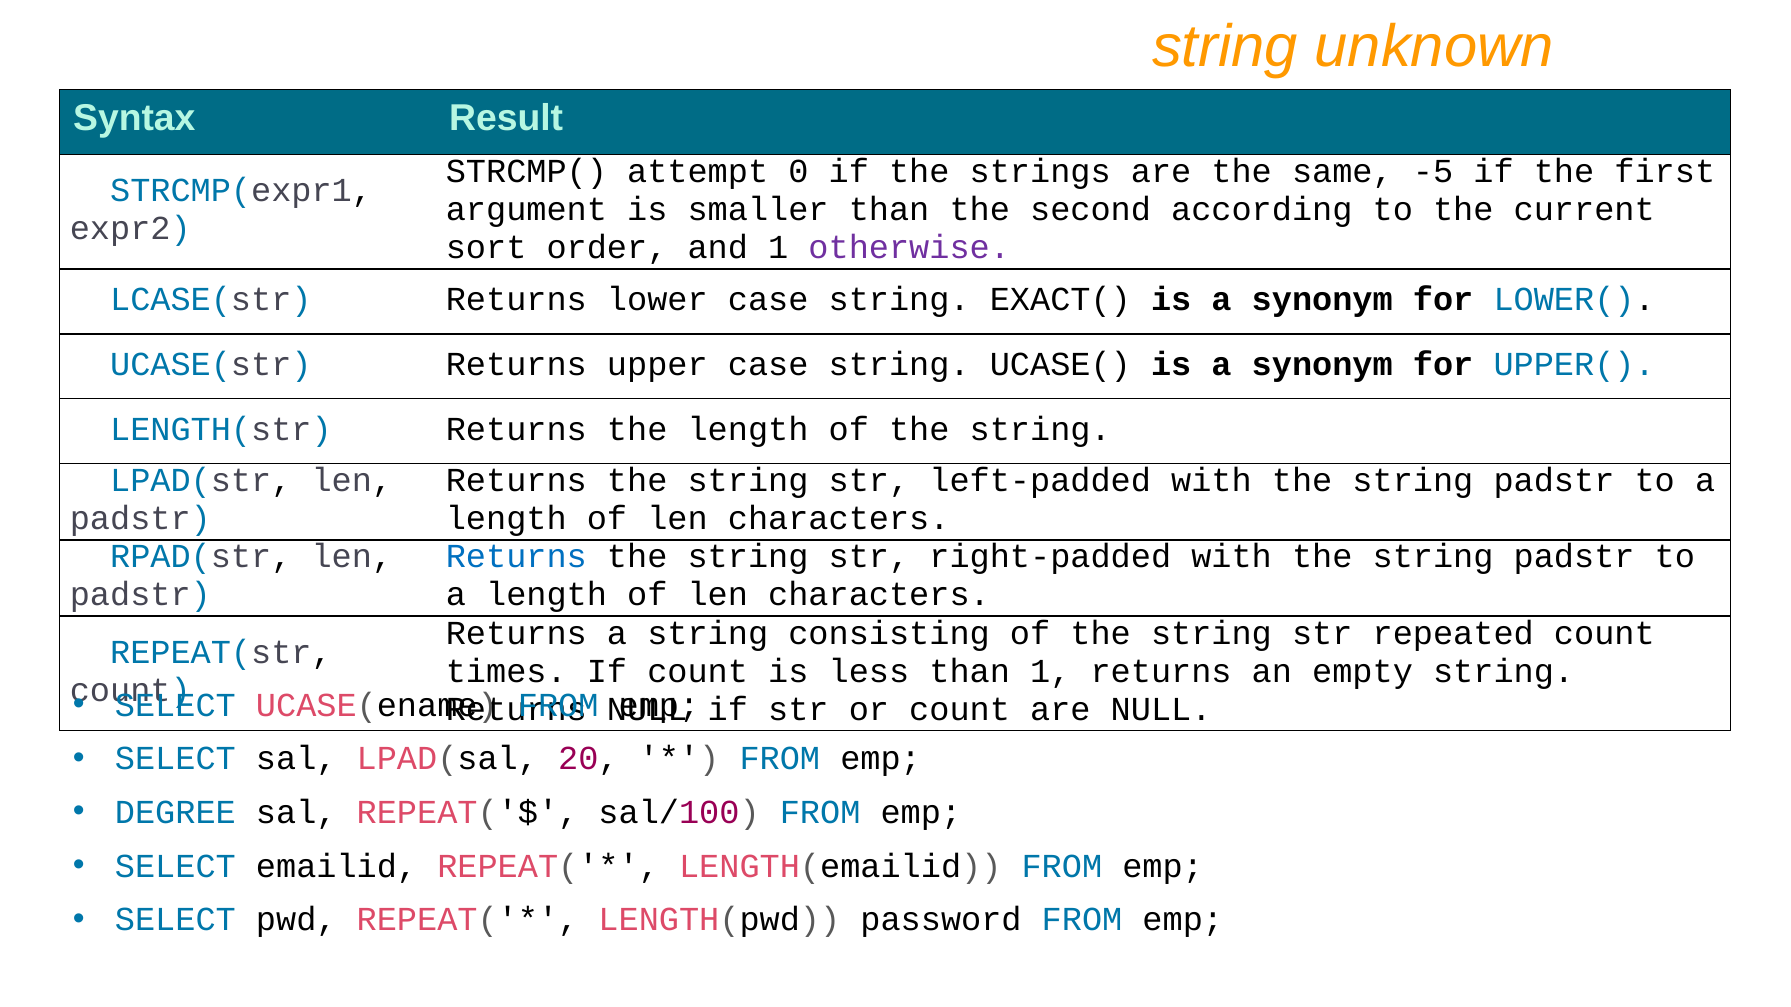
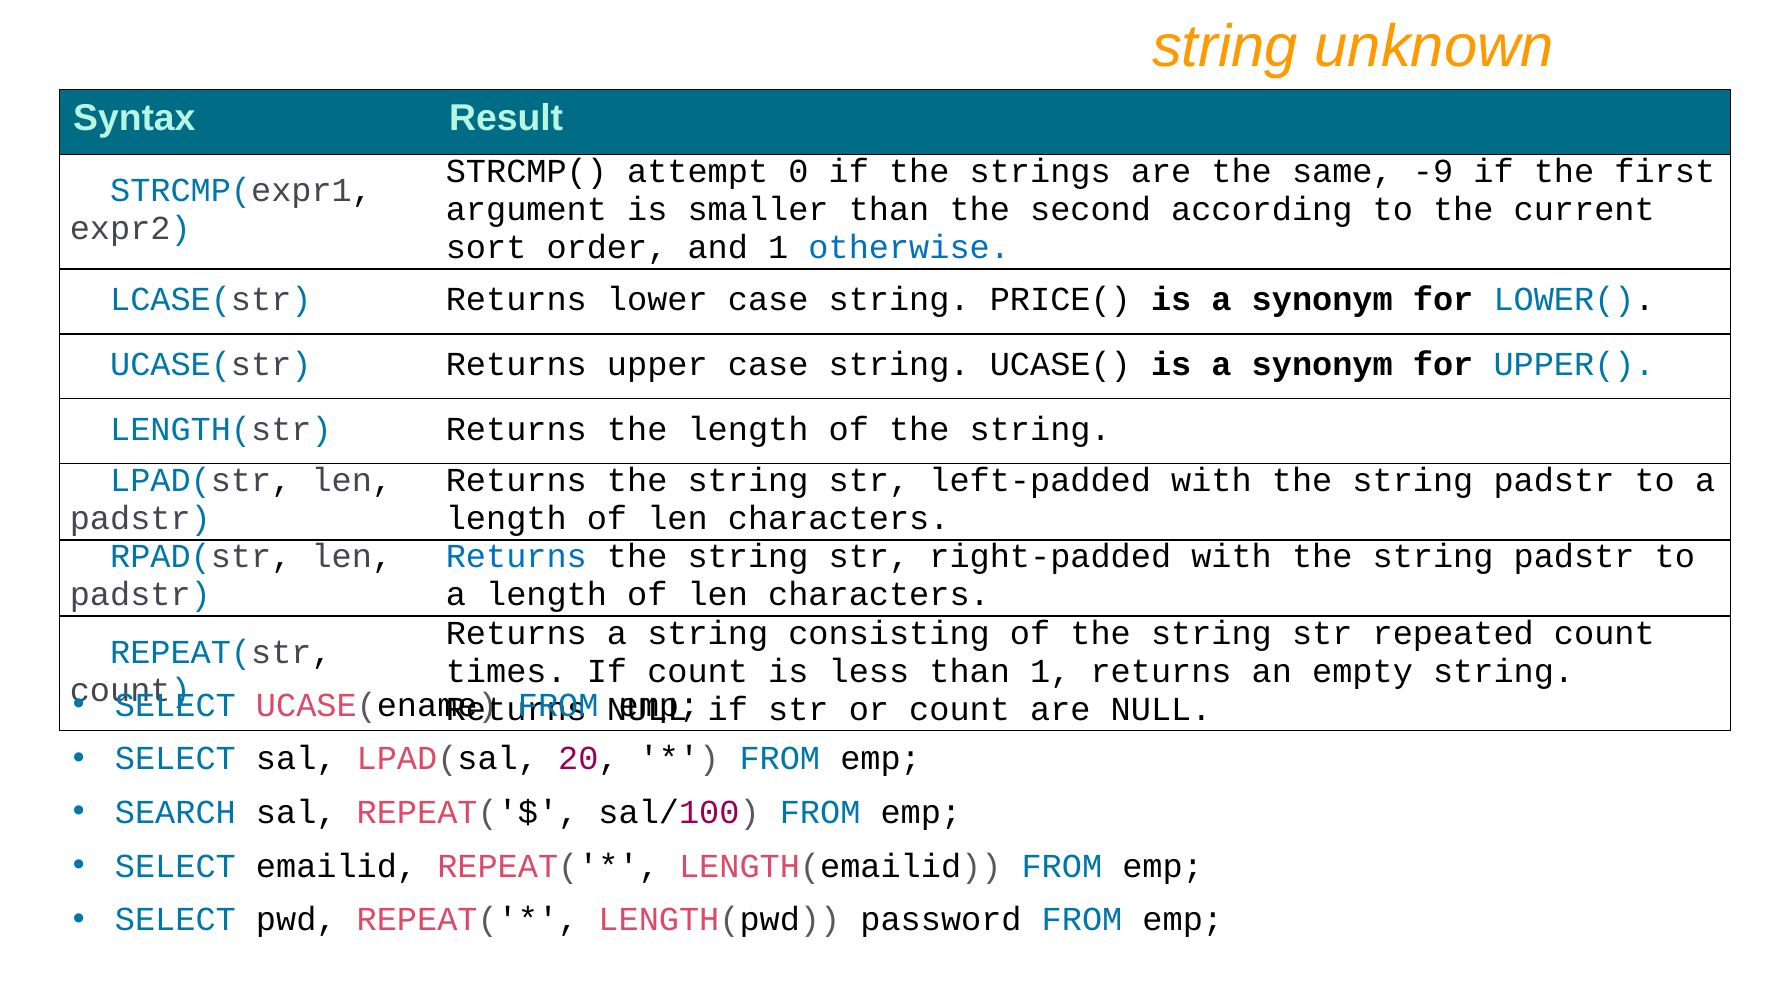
-5: -5 -> -9
otherwise colour: purple -> blue
EXACT(: EXACT( -> PRICE(
DEGREE: DEGREE -> SEARCH
